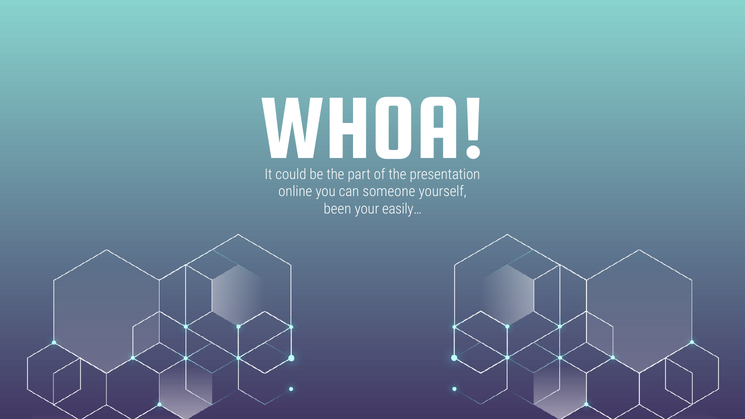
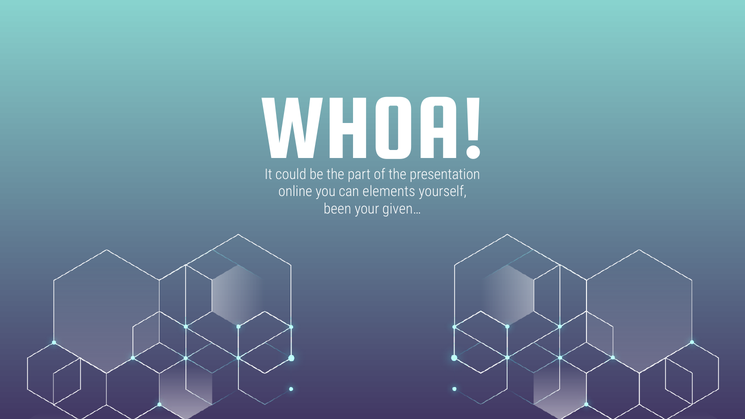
someone: someone -> elements
easily…: easily… -> given…
